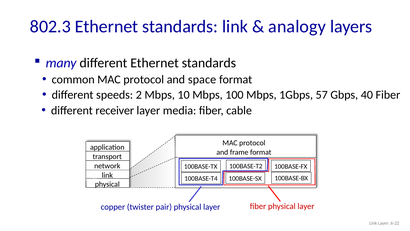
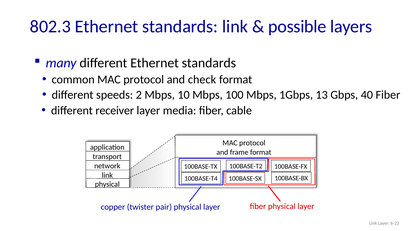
analogy: analogy -> possible
space: space -> check
57: 57 -> 13
